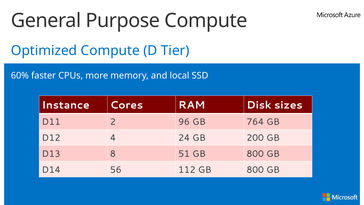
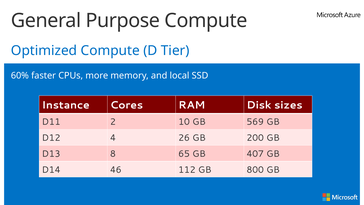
96: 96 -> 10
764: 764 -> 569
24: 24 -> 26
51: 51 -> 65
800 at (255, 154): 800 -> 407
56: 56 -> 46
